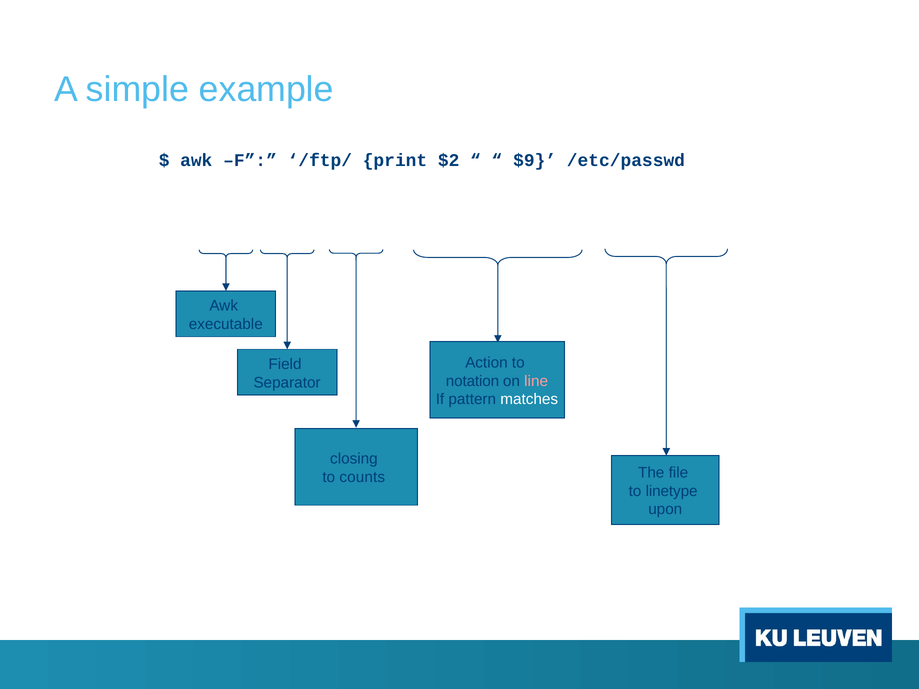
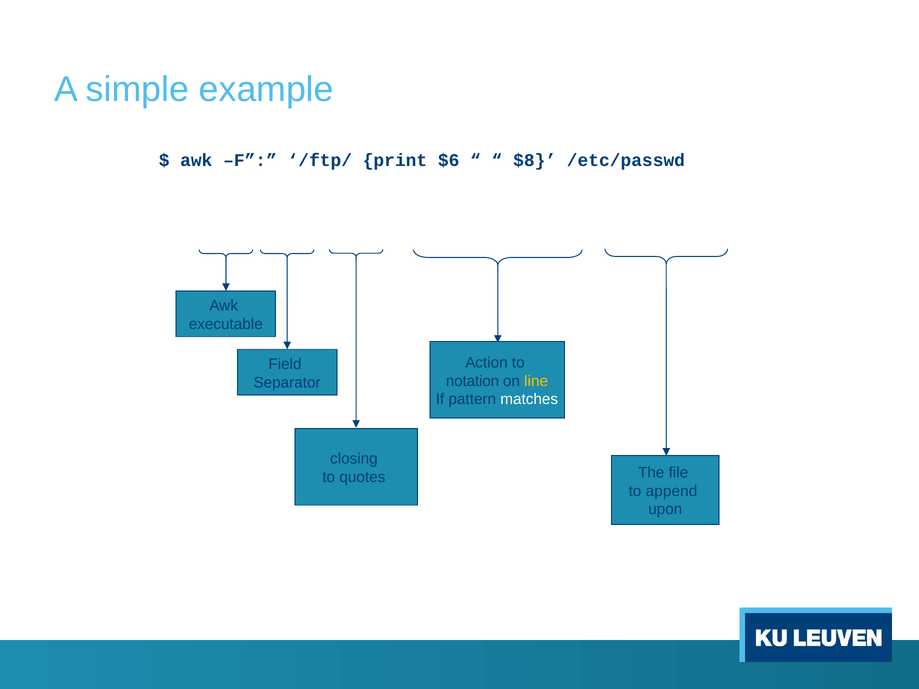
$2: $2 -> $6
$9: $9 -> $8
line colour: pink -> yellow
counts: counts -> quotes
linetype: linetype -> append
